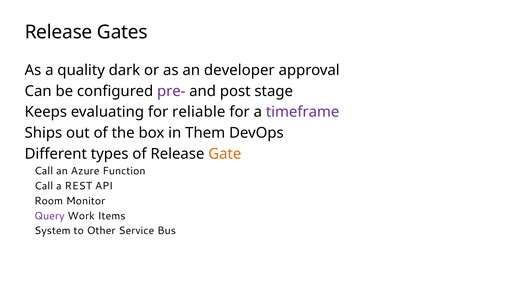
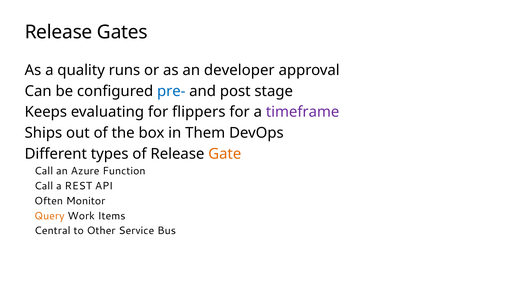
dark: dark -> runs
pre- colour: purple -> blue
reliable: reliable -> flippers
Room: Room -> Often
Query colour: purple -> orange
System: System -> Central
